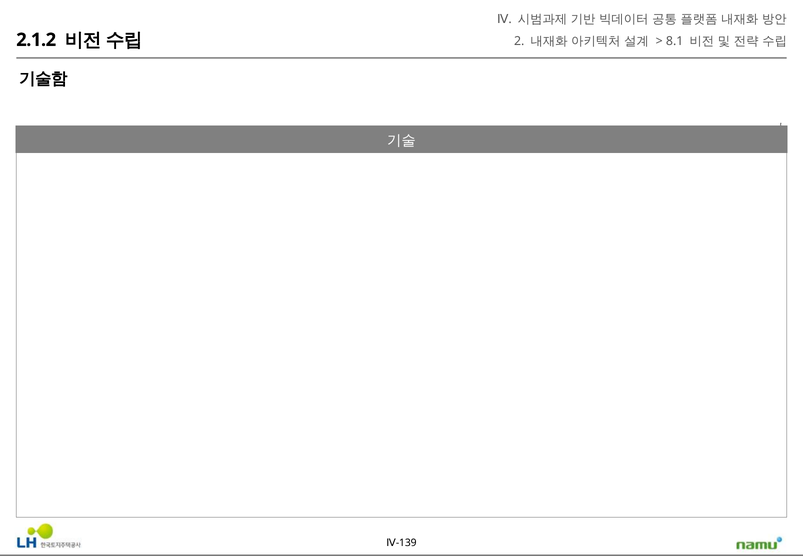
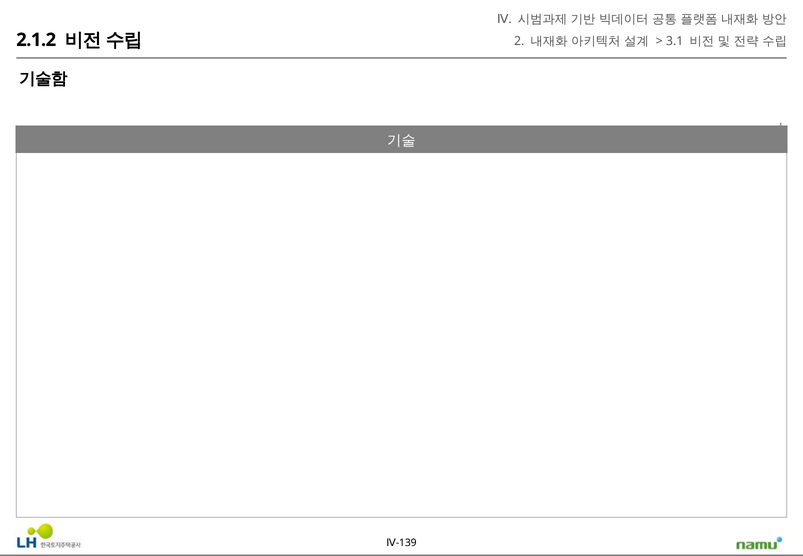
8.1: 8.1 -> 3.1
